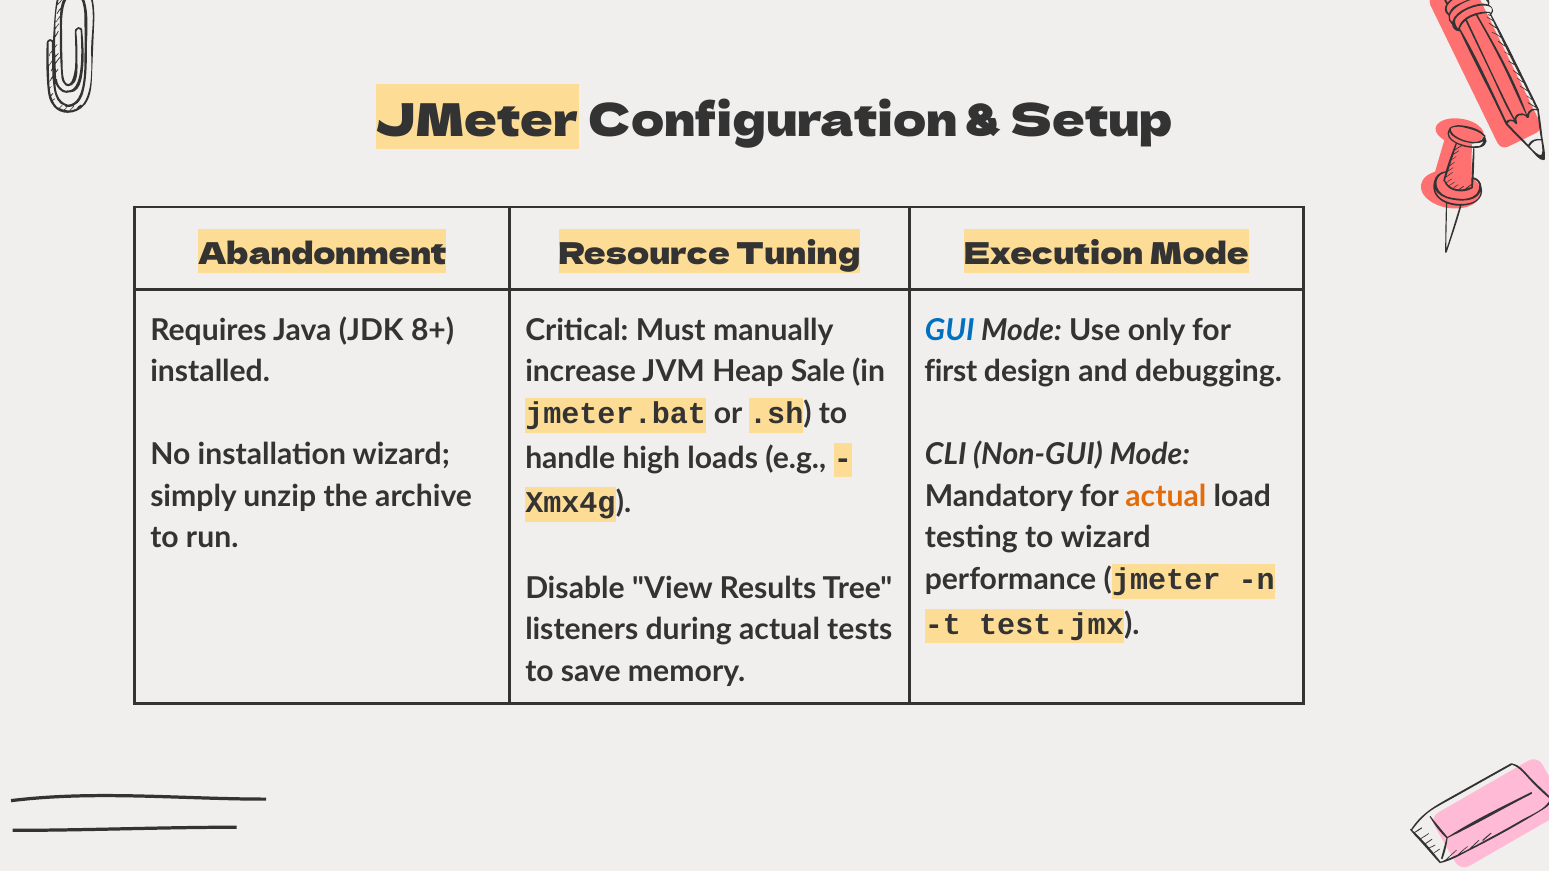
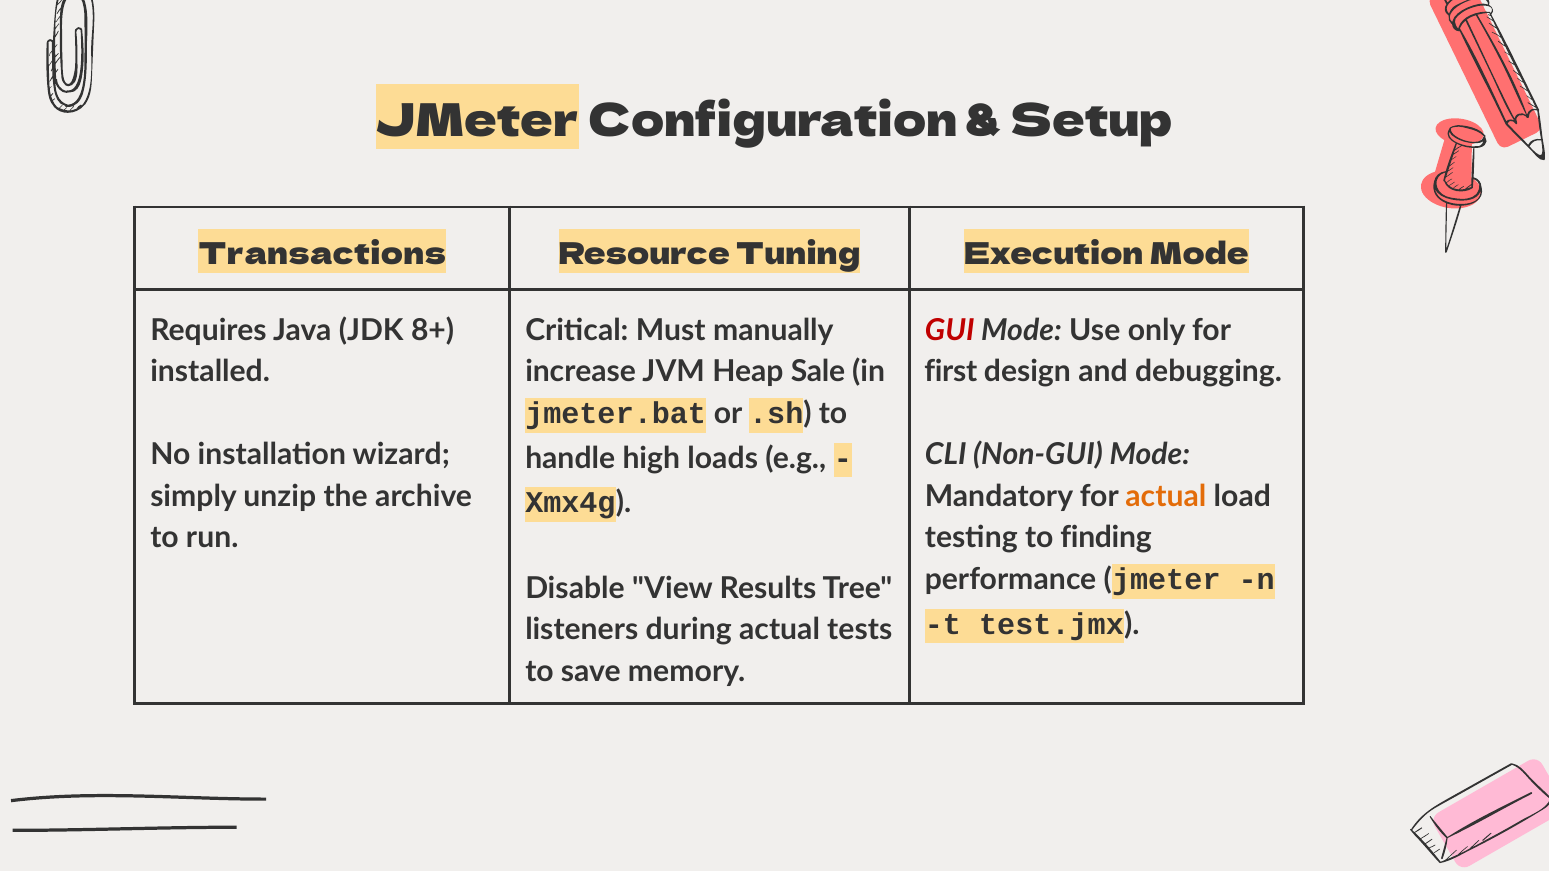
Abandonment: Abandonment -> Transactions
GUI colour: blue -> red
to wizard: wizard -> finding
